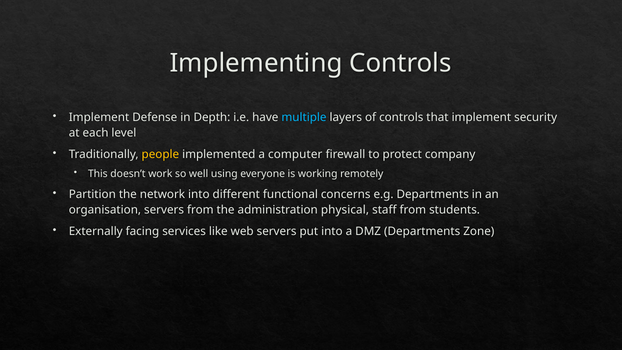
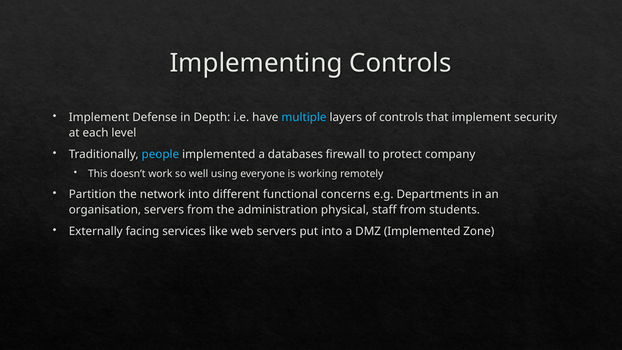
people colour: yellow -> light blue
computer: computer -> databases
DMZ Departments: Departments -> Implemented
